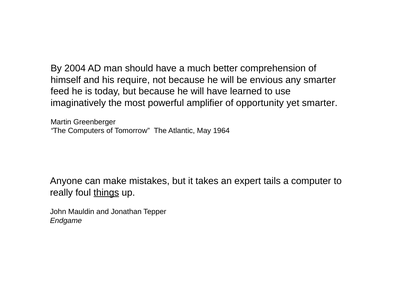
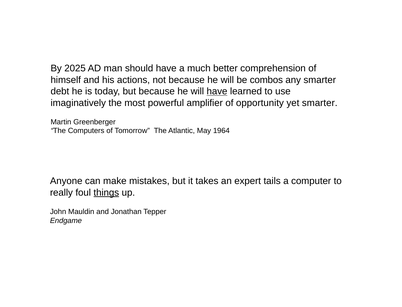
2004: 2004 -> 2025
require: require -> actions
envious: envious -> combos
feed: feed -> debt
have at (217, 91) underline: none -> present
